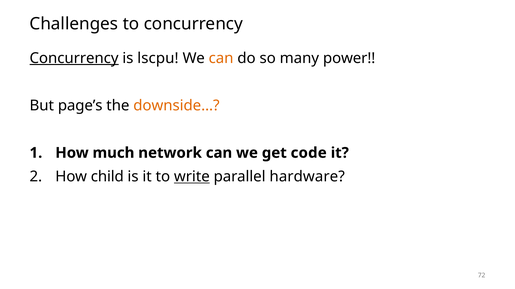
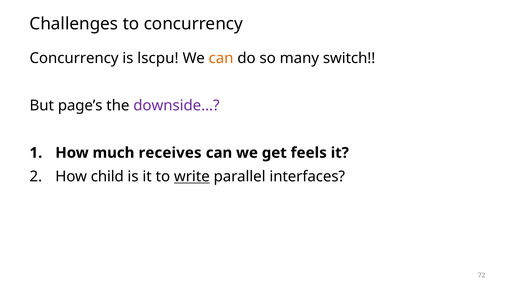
Concurrency at (74, 58) underline: present -> none
power: power -> switch
downside… colour: orange -> purple
network: network -> receives
code: code -> feels
hardware: hardware -> interfaces
